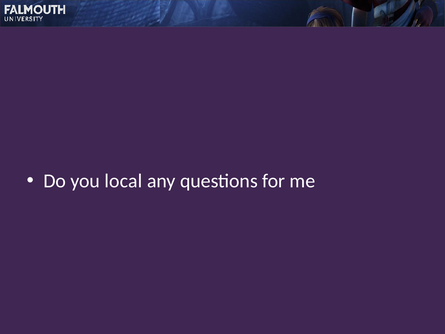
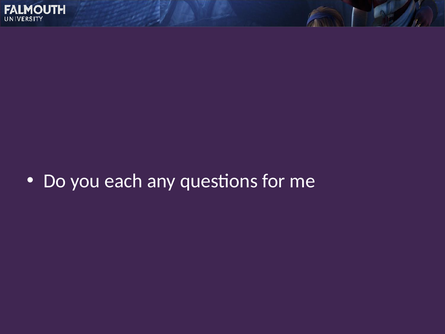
local: local -> each
